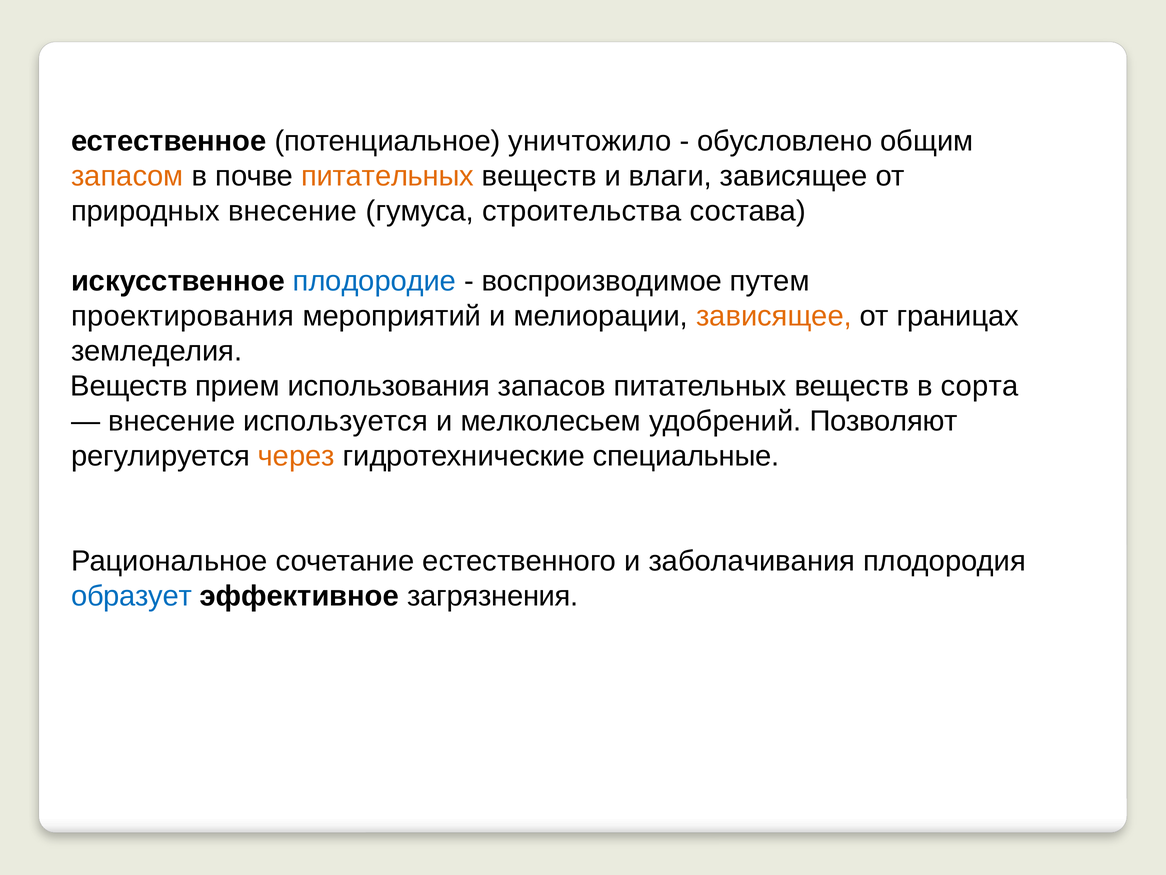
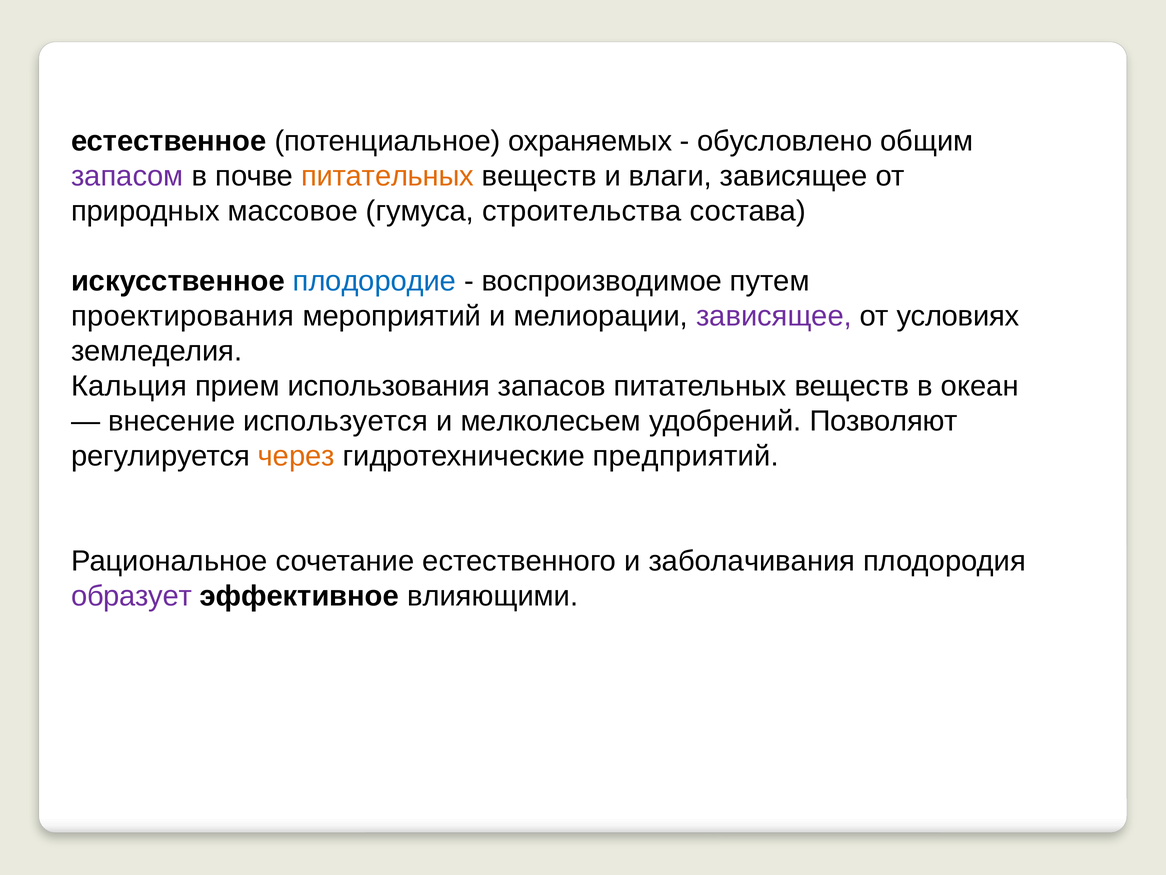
уничтожило: уничтожило -> охраняемых
запасом colour: orange -> purple
природных внесение: внесение -> массовое
зависящее at (774, 316) colour: orange -> purple
границах: границах -> условиях
Веществ at (129, 386): Веществ -> Кальция
сорта: сорта -> океан
специальные: специальные -> предприятий
образует colour: blue -> purple
загрязнения: загрязнения -> влияющими
